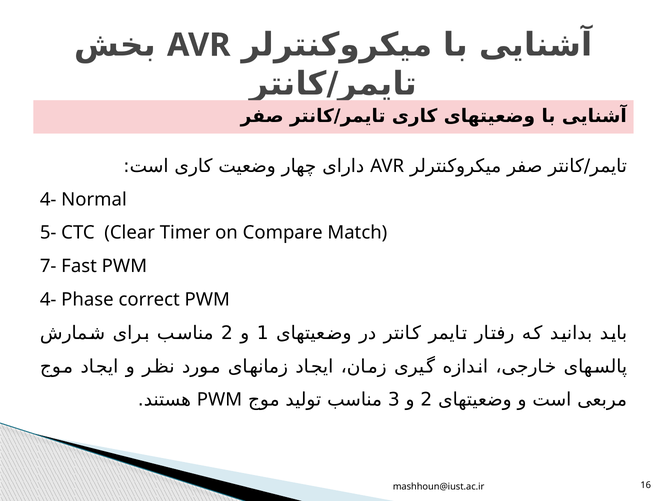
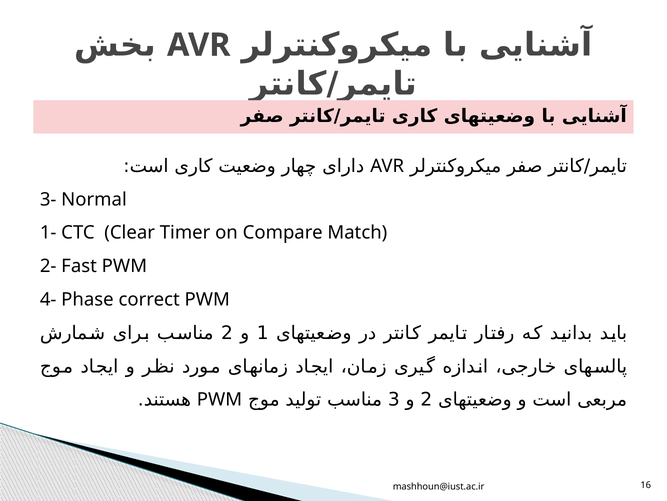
4- at (48, 199): 4- -> 3-
5-: 5- -> 1-
7-: 7- -> 2-
